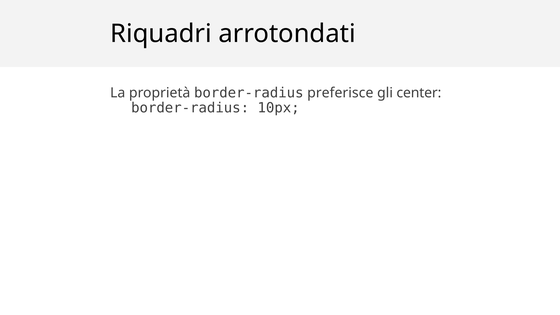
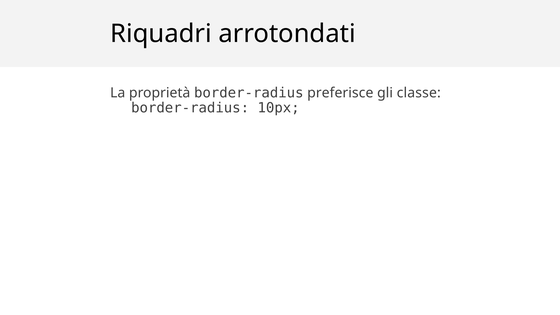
center: center -> classe
